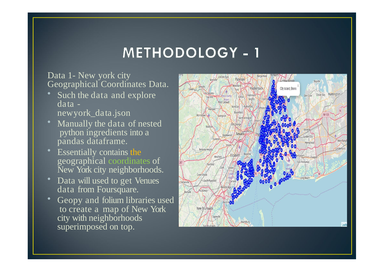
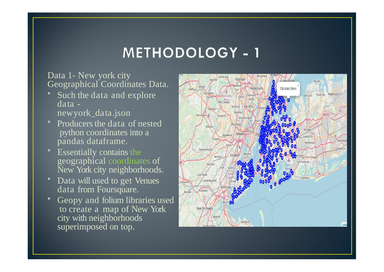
Manually: Manually -> Producers
python ingredients: ingredients -> coordinates
the at (136, 152) colour: yellow -> light green
